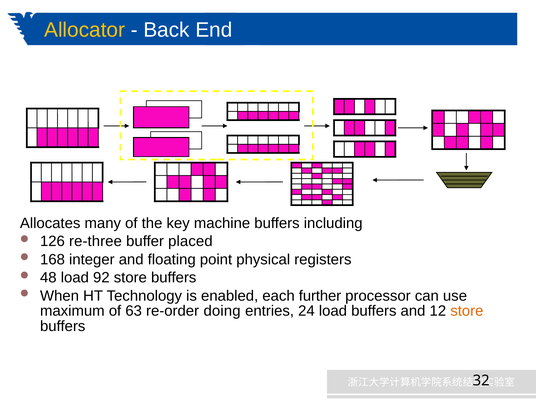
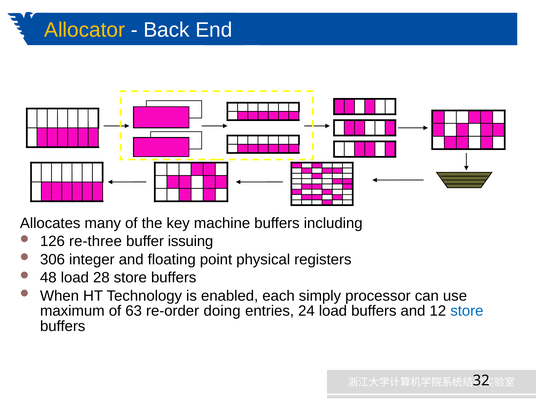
placed: placed -> issuing
168: 168 -> 306
92: 92 -> 28
further: further -> simply
store at (467, 311) colour: orange -> blue
